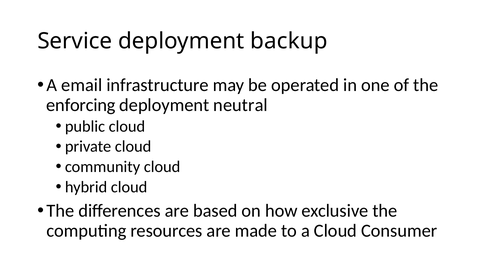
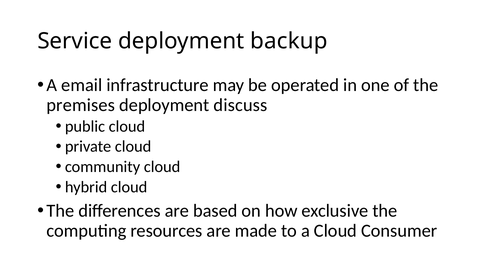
enforcing: enforcing -> premises
neutral: neutral -> discuss
